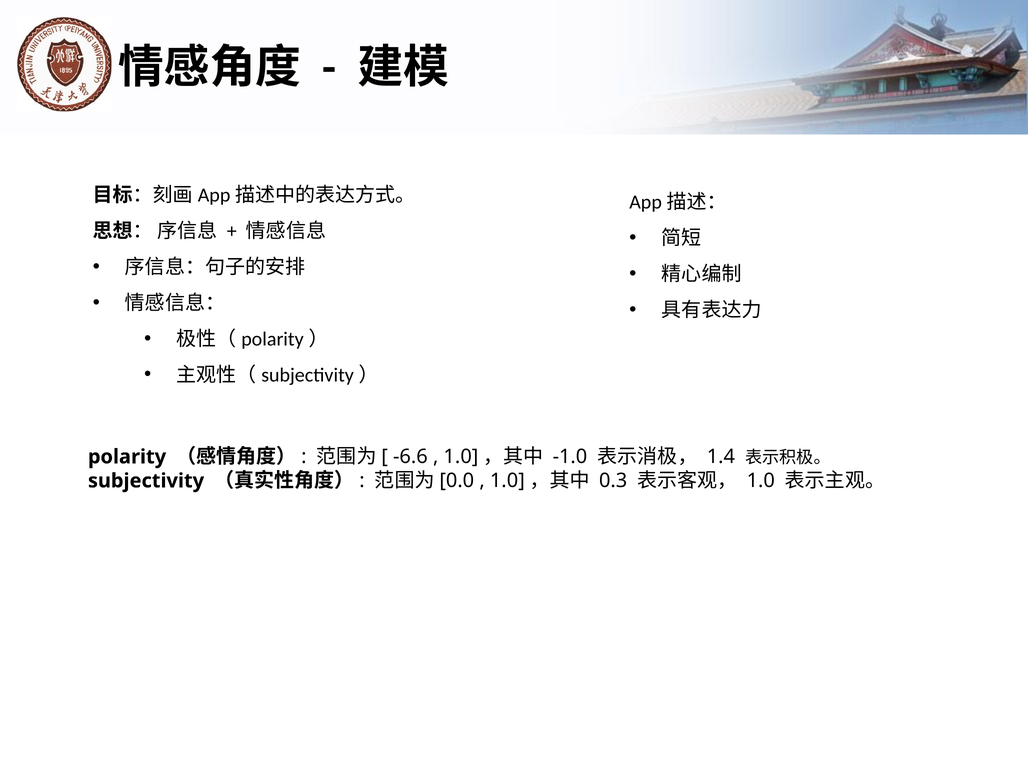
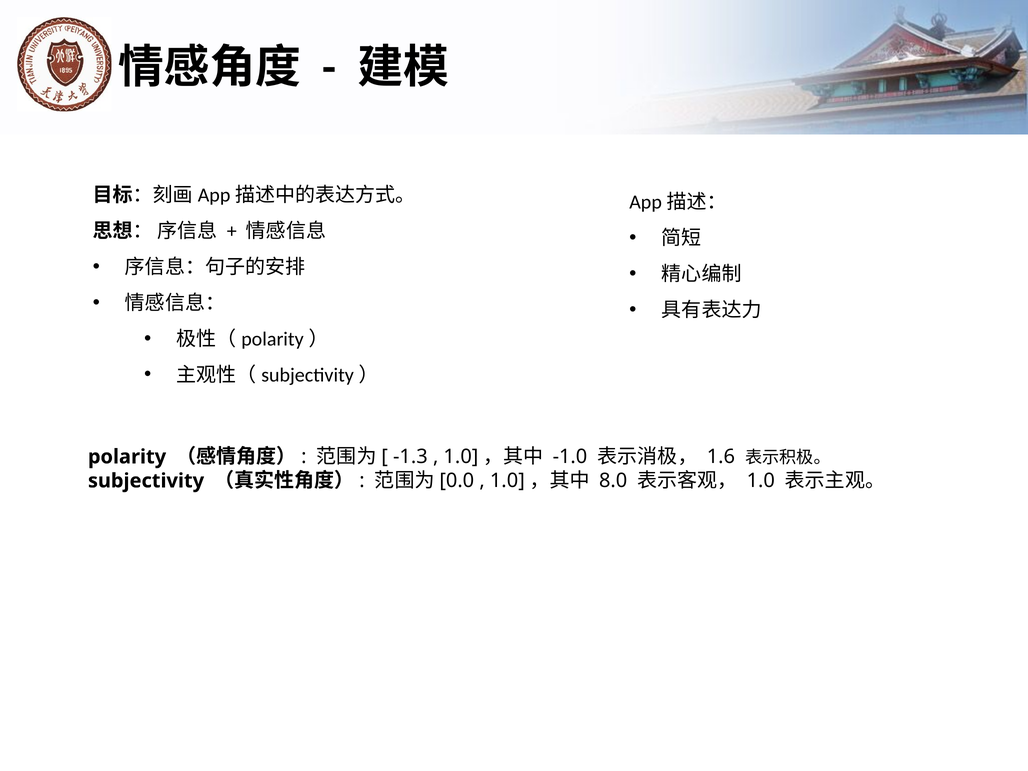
-6.6: -6.6 -> -1.3
1.4: 1.4 -> 1.6
0.3: 0.3 -> 8.0
